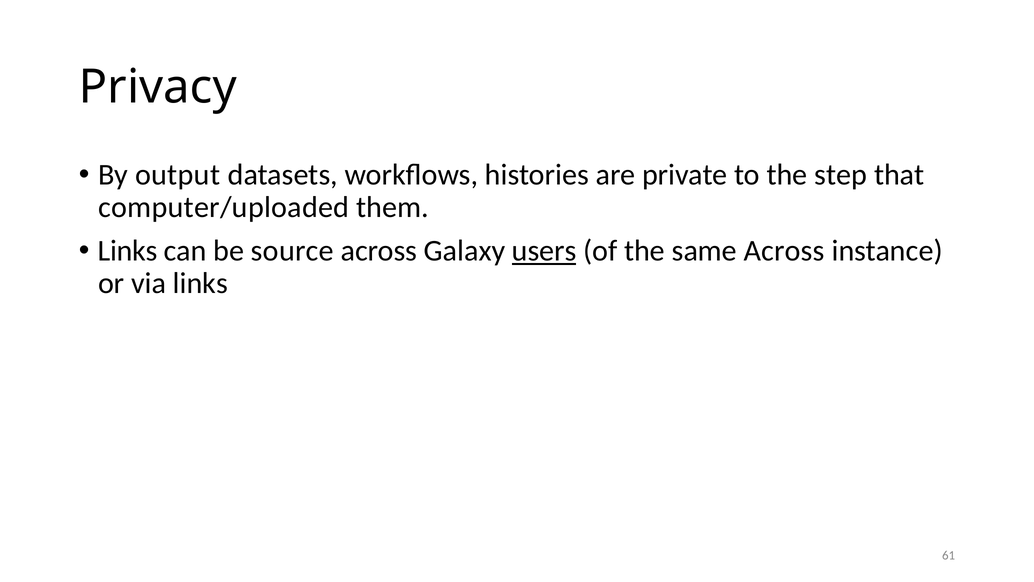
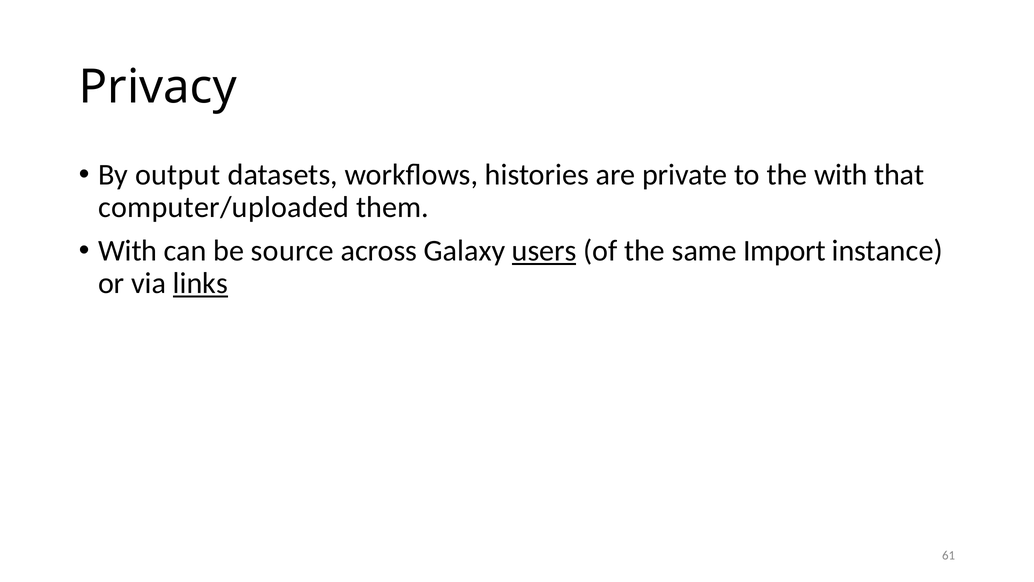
the step: step -> with
Links at (128, 251): Links -> With
same Across: Across -> Import
links at (200, 283) underline: none -> present
